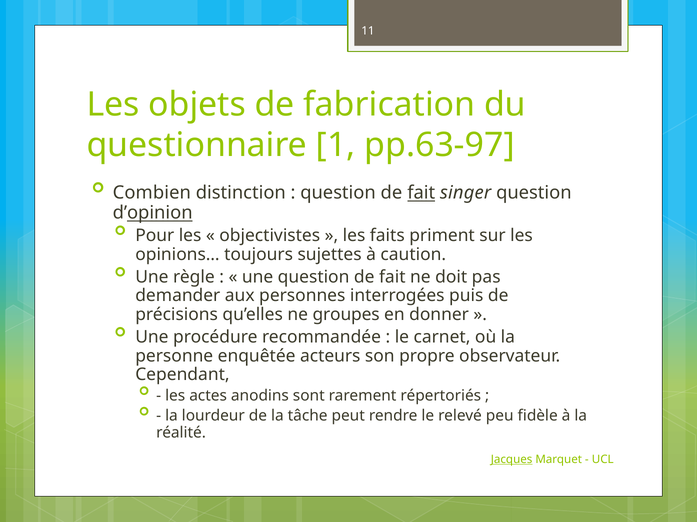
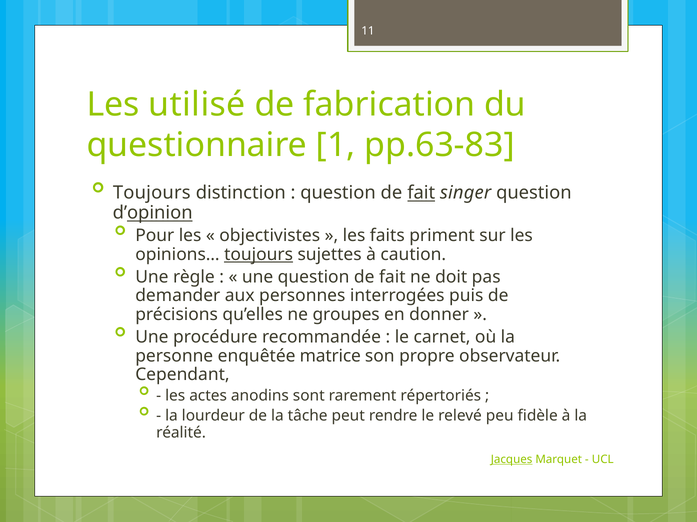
objets: objets -> utilisé
pp.63-97: pp.63-97 -> pp.63-83
Combien at (152, 193): Combien -> Toujours
toujours at (259, 255) underline: none -> present
acteurs: acteurs -> matrice
